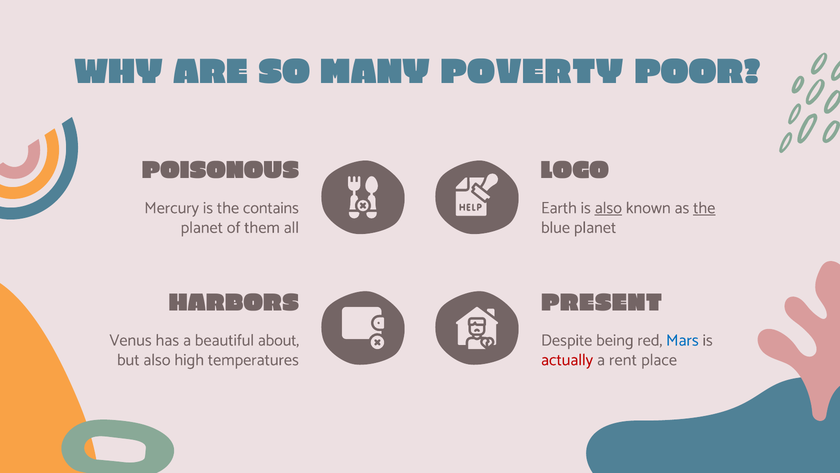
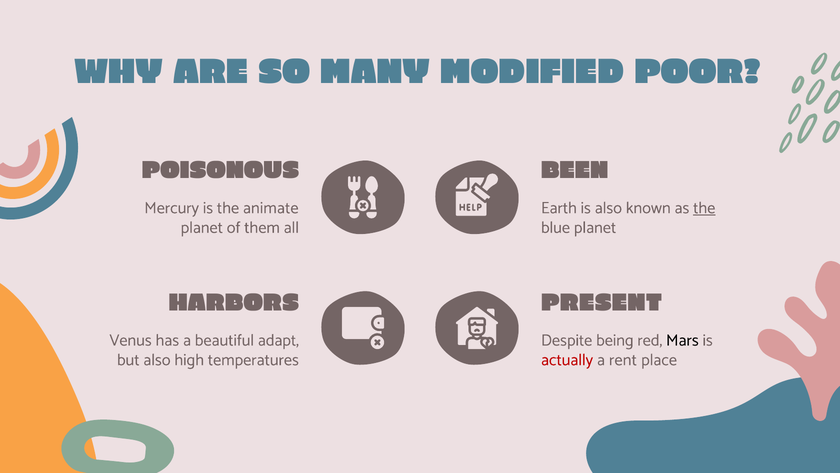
POVERTY: POVERTY -> MODIFIED
LOGO: LOGO -> BEEN
contains: contains -> animate
also at (608, 208) underline: present -> none
about: about -> adapt
Mars colour: blue -> black
